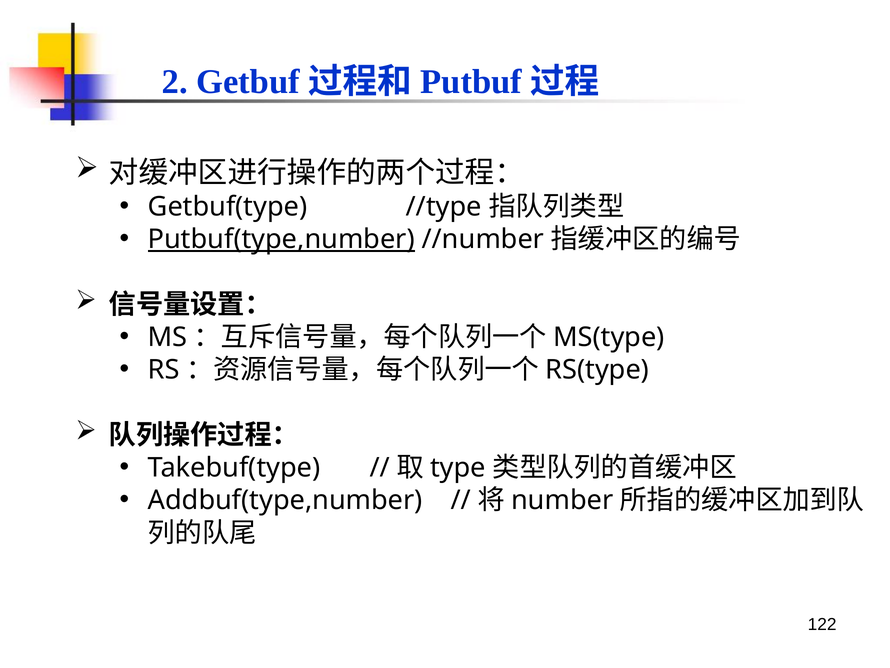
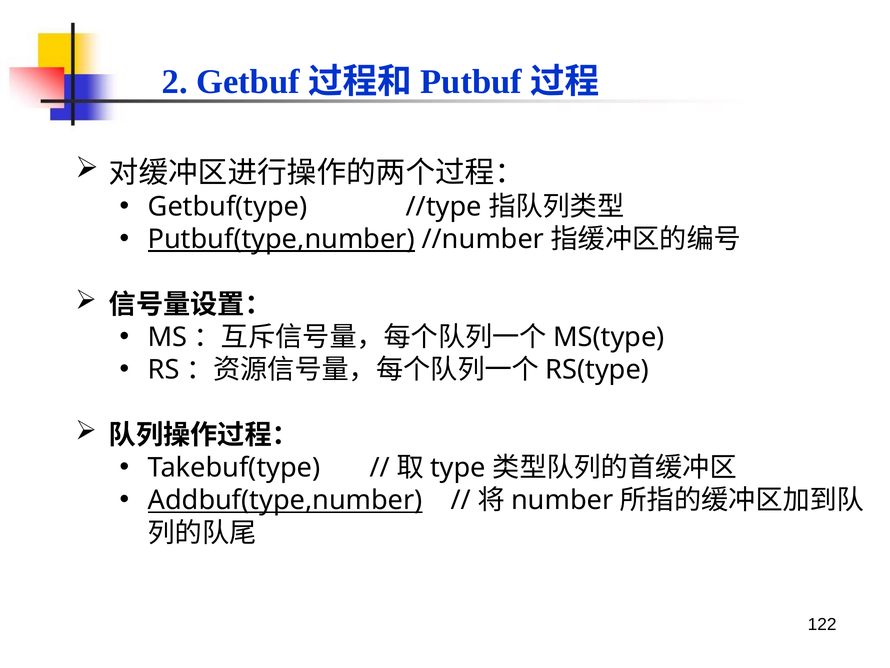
Addbuf(type,number underline: none -> present
